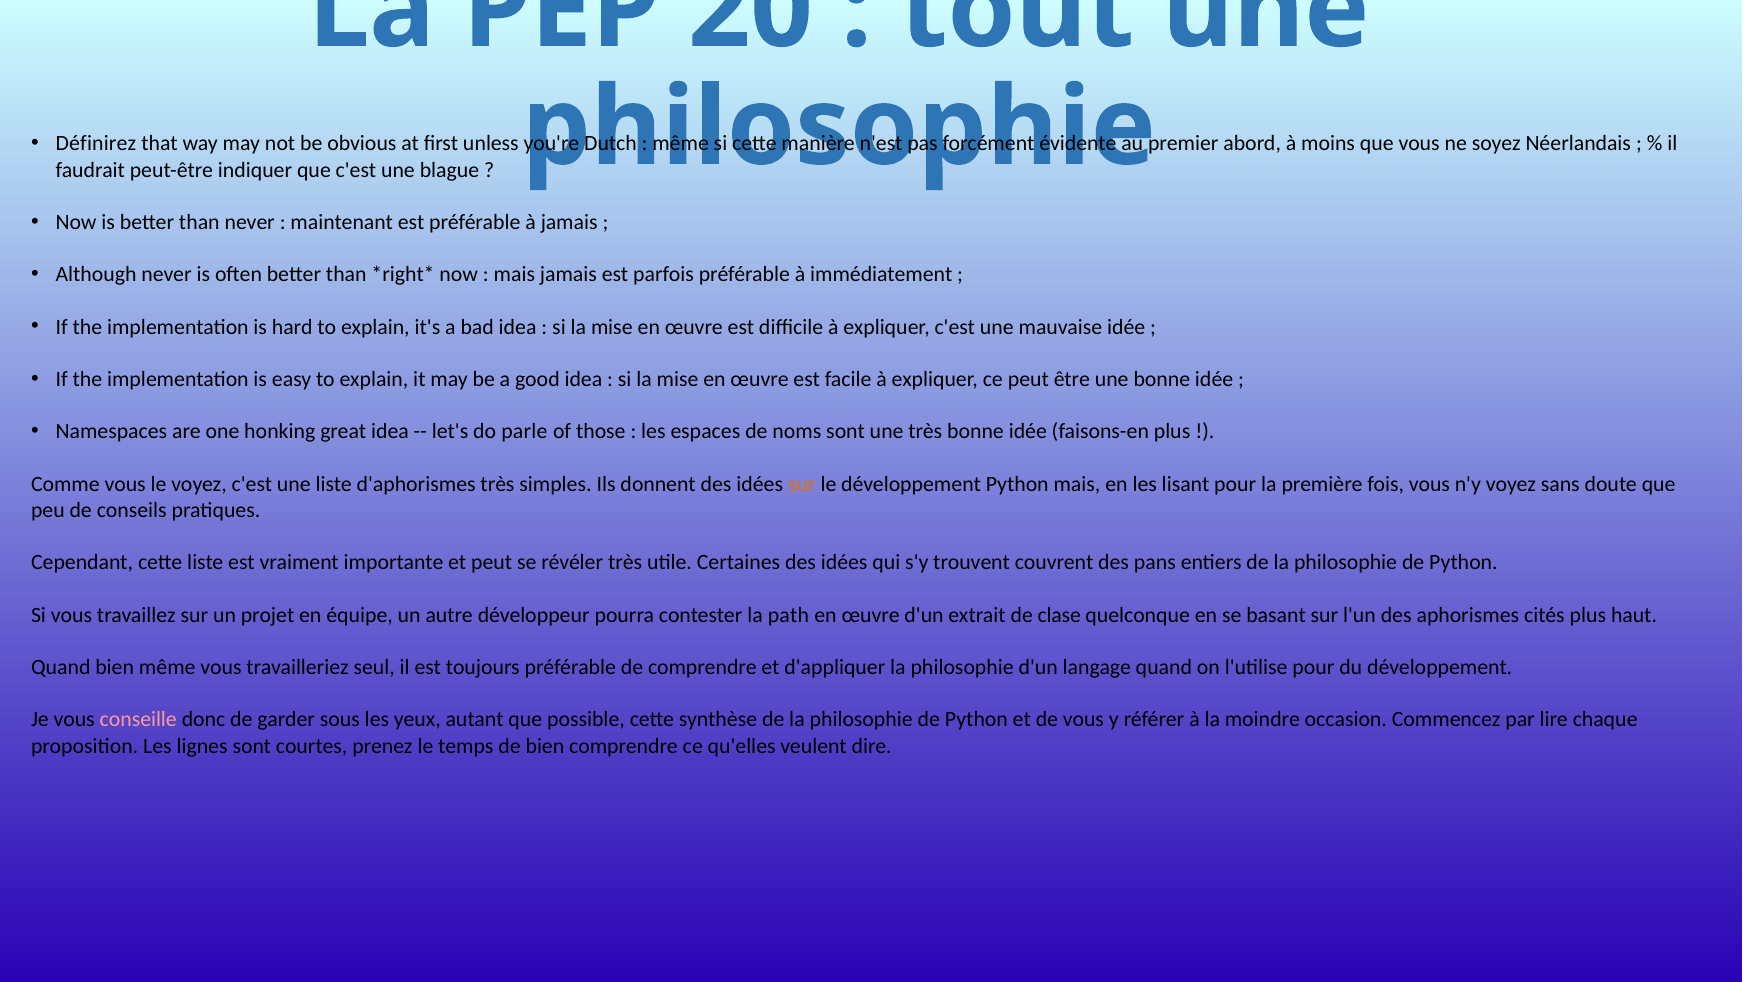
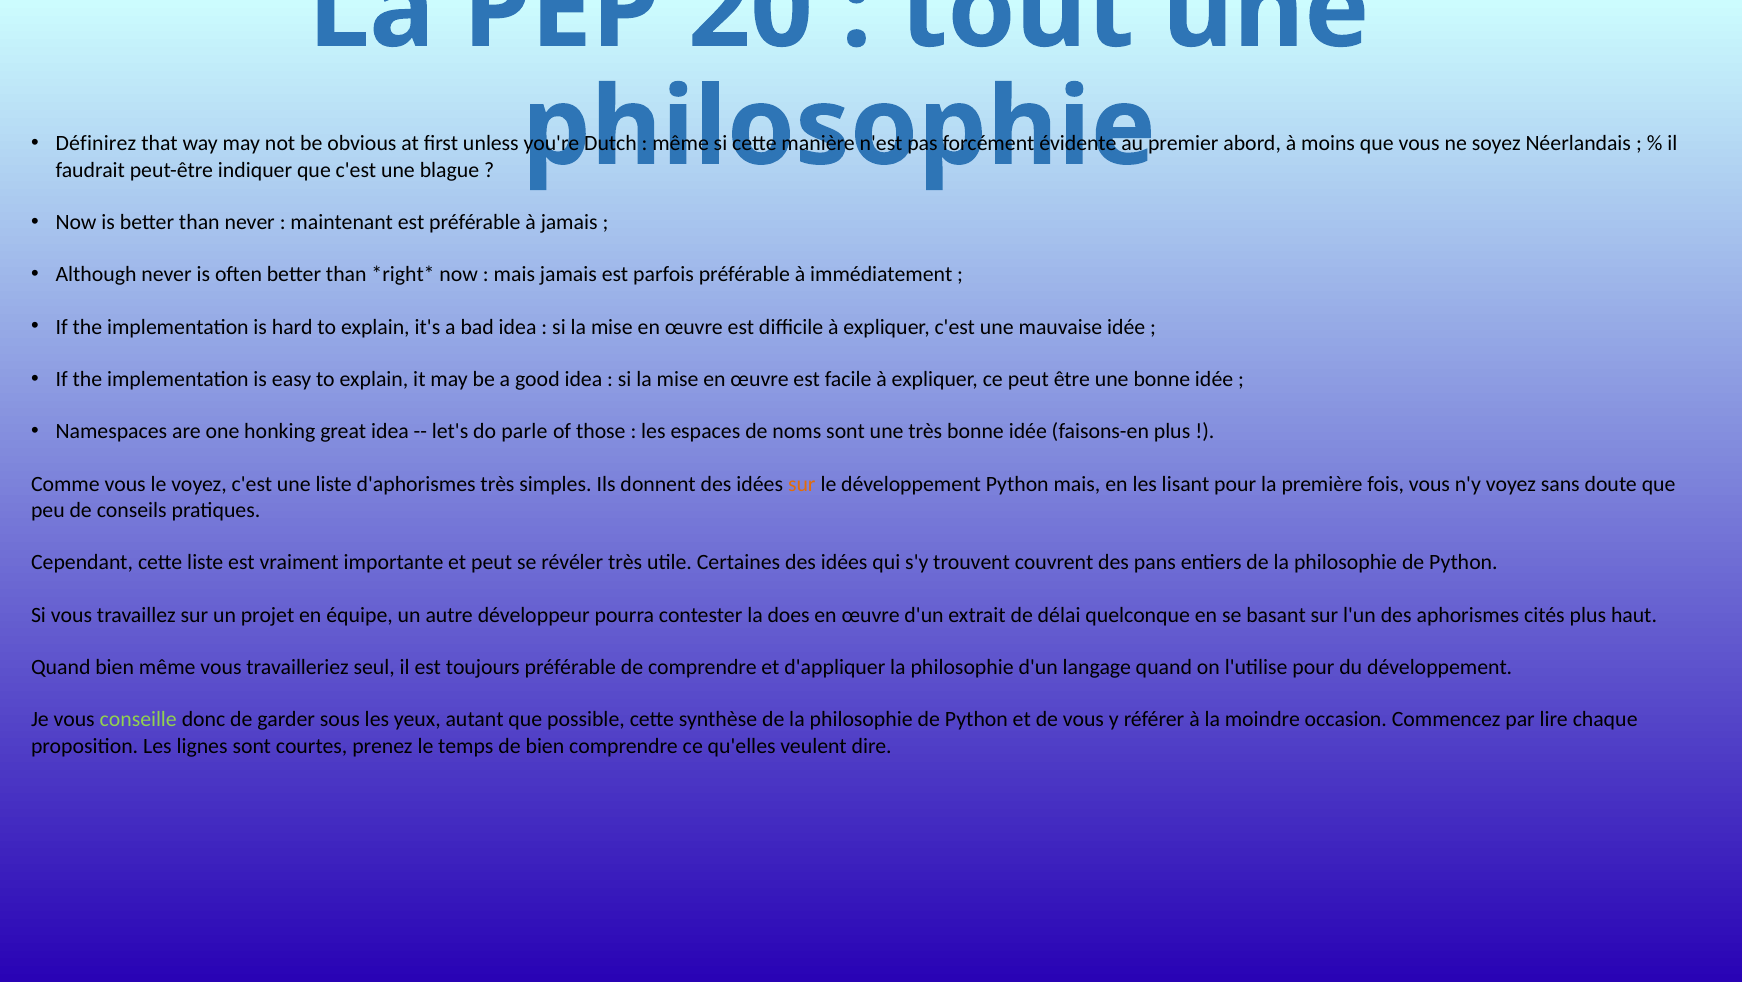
path: path -> does
clase: clase -> délai
conseille colour: pink -> light green
